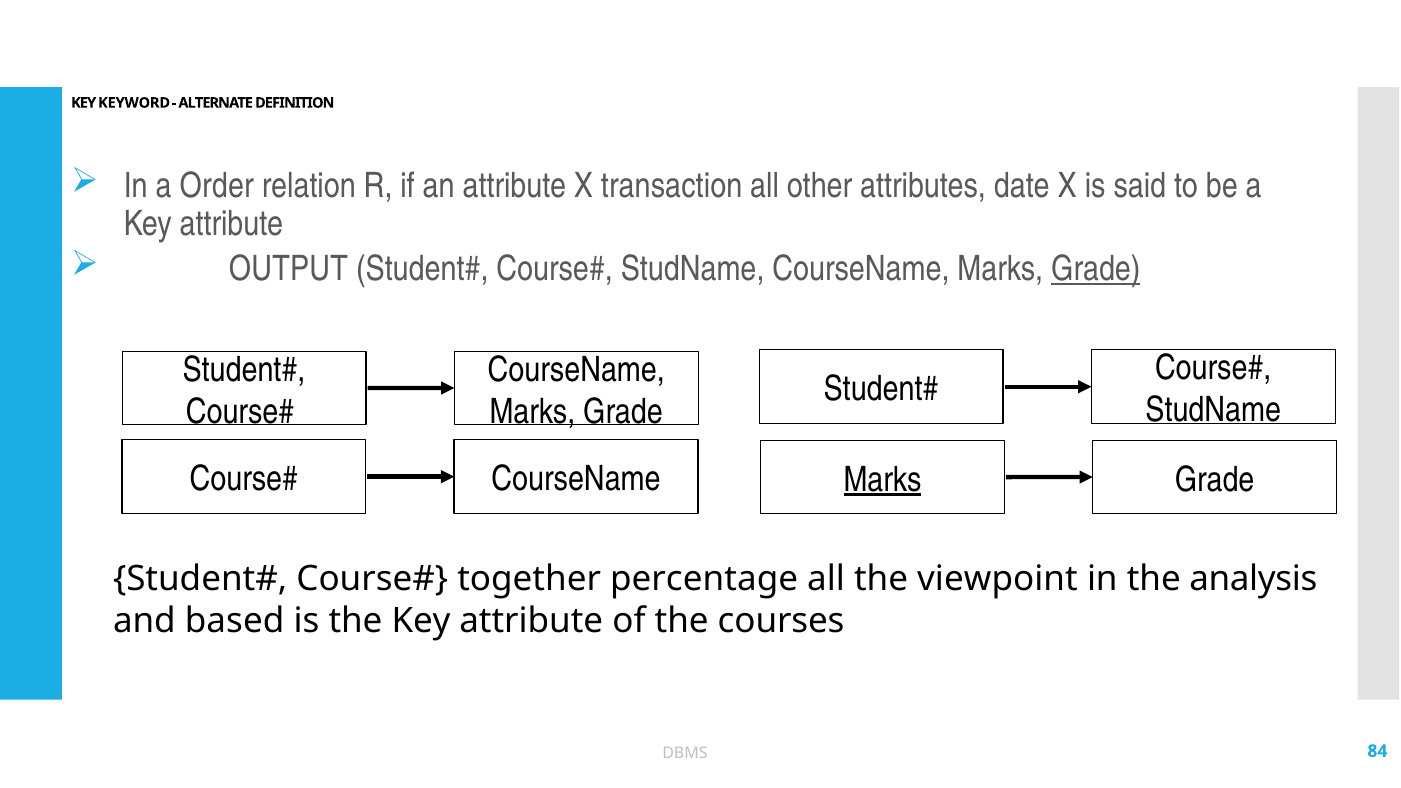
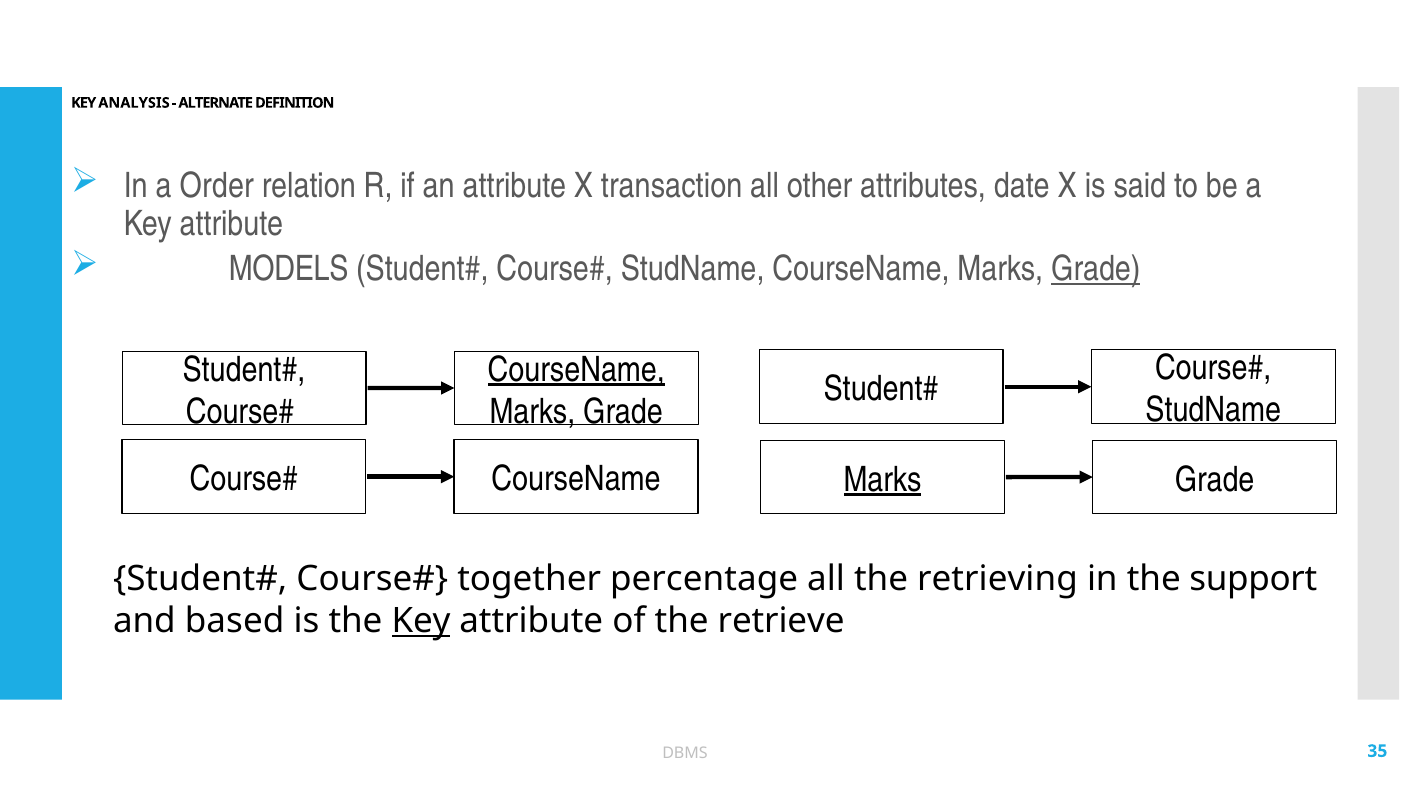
KEYWORD: KEYWORD -> ANALYSIS
OUTPUT: OUTPUT -> MODELS
CourseName at (576, 369) underline: none -> present
viewpoint: viewpoint -> retrieving
analysis: analysis -> support
Key at (421, 621) underline: none -> present
courses: courses -> retrieve
84: 84 -> 35
